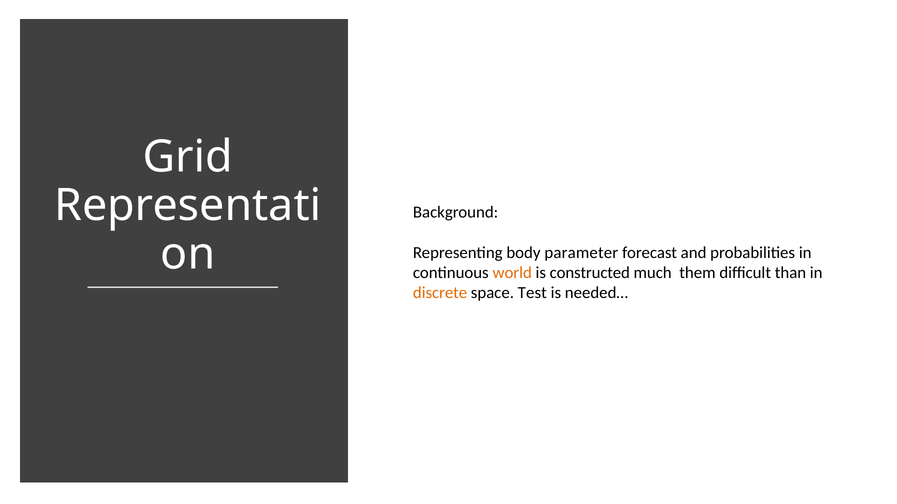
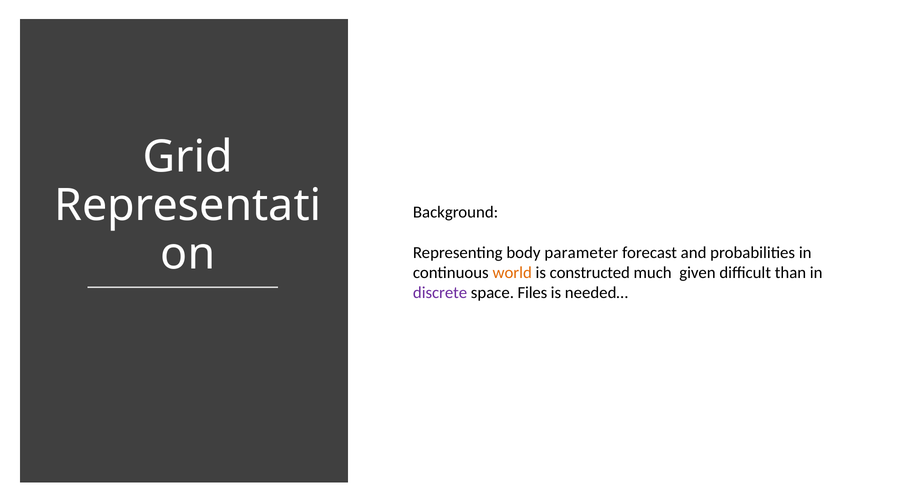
them: them -> given
discrete colour: orange -> purple
Test: Test -> Files
